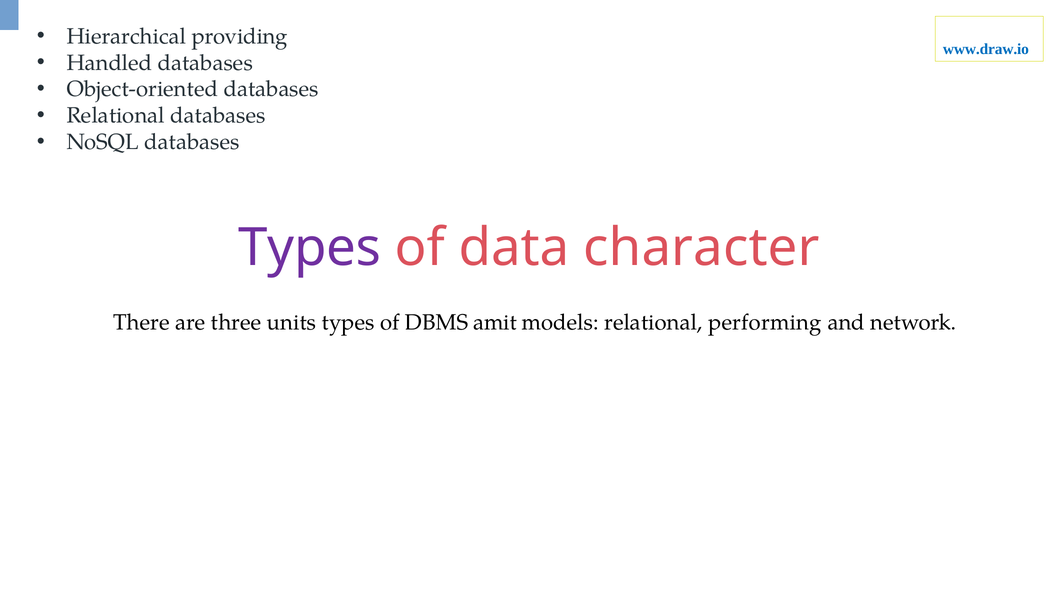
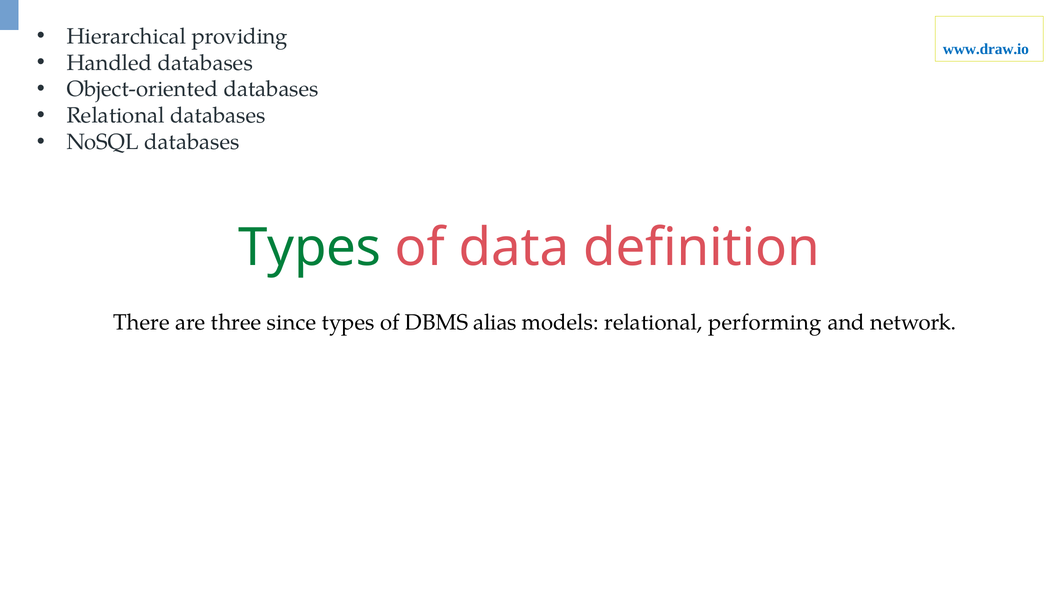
Types at (310, 248) colour: purple -> green
character: character -> definition
units: units -> since
amit: amit -> alias
